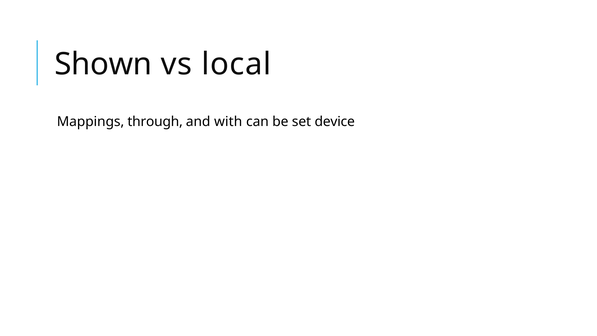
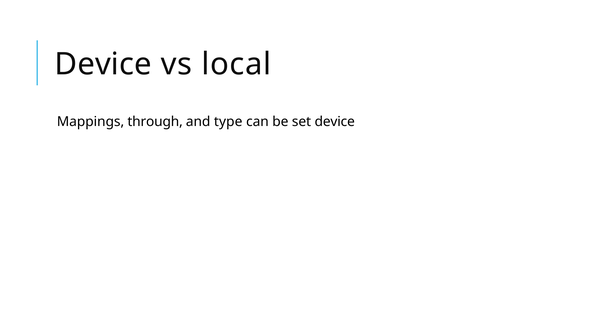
Shown at (103, 64): Shown -> Device
with: with -> type
